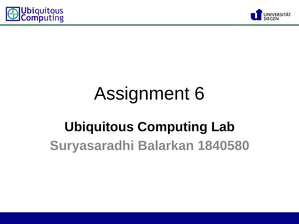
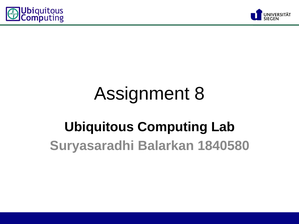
6: 6 -> 8
